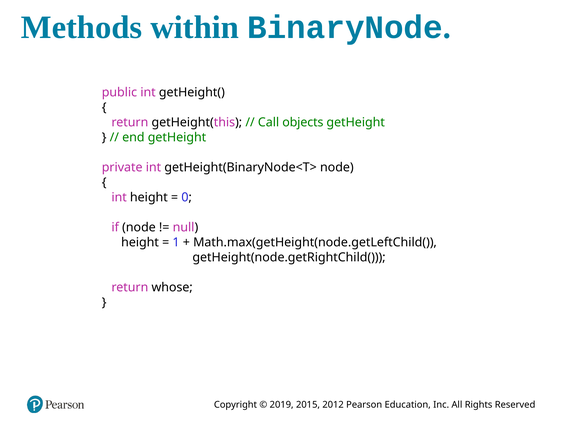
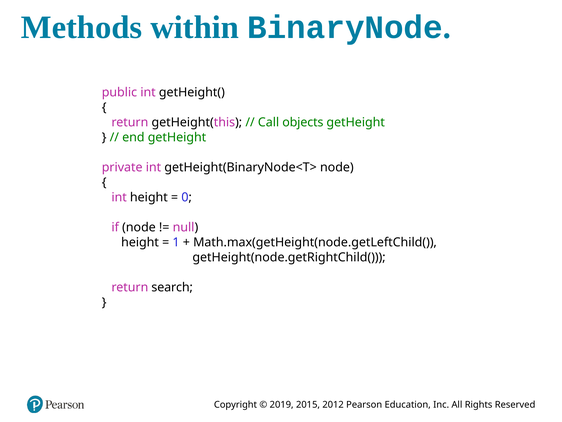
whose: whose -> search
